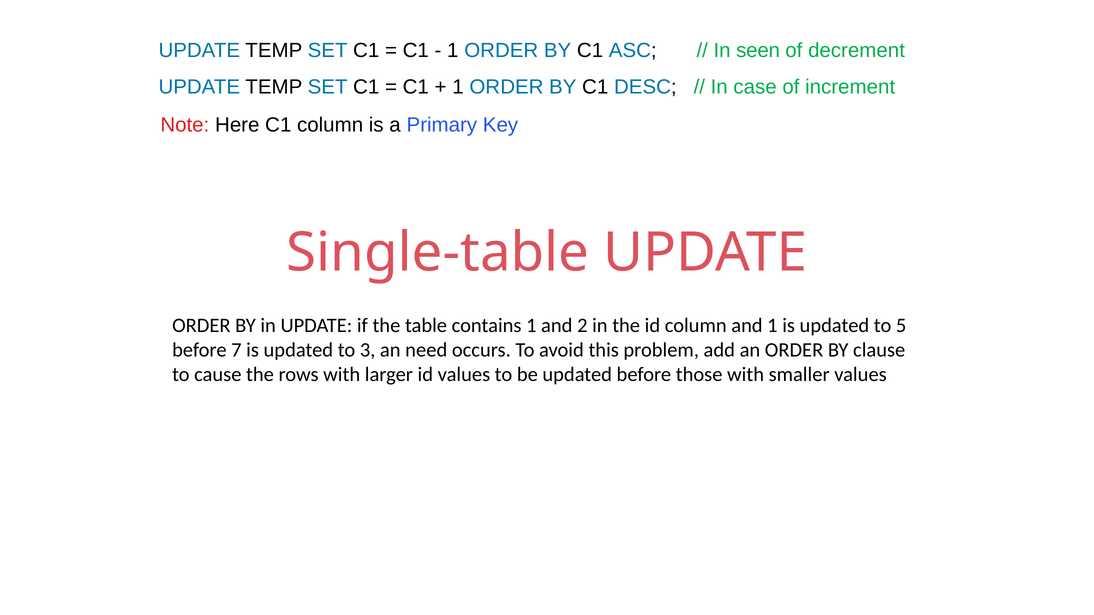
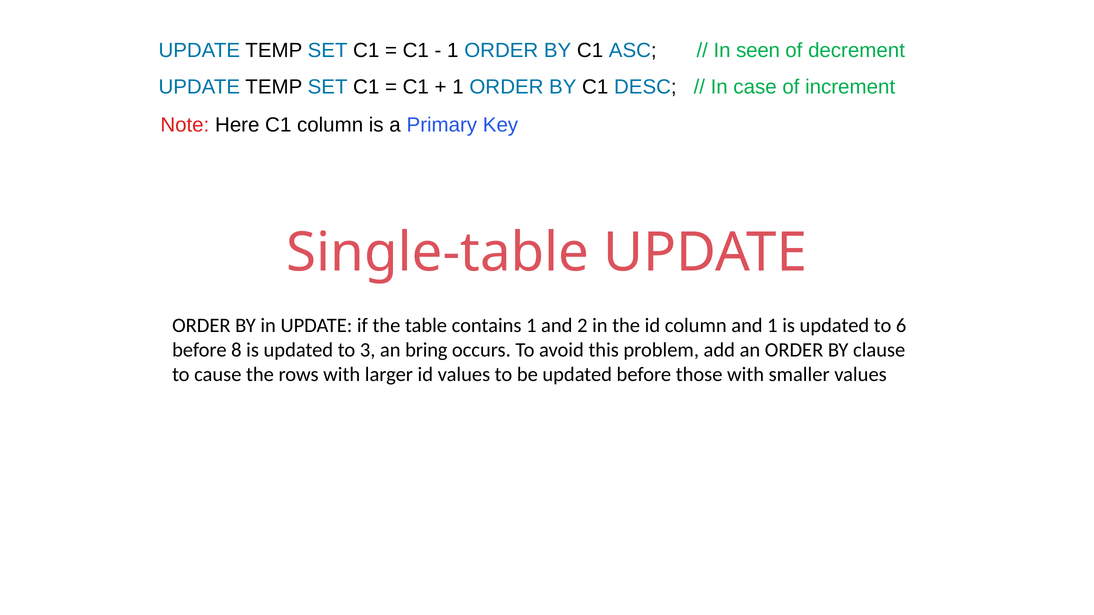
5: 5 -> 6
7: 7 -> 8
need: need -> bring
